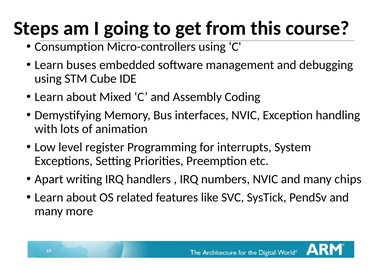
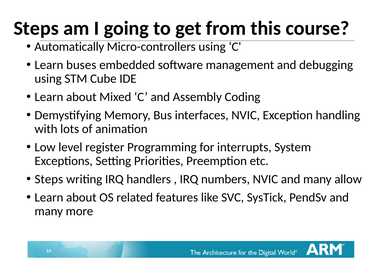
Consumption: Consumption -> Automatically
Apart at (49, 179): Apart -> Steps
chips: chips -> allow
